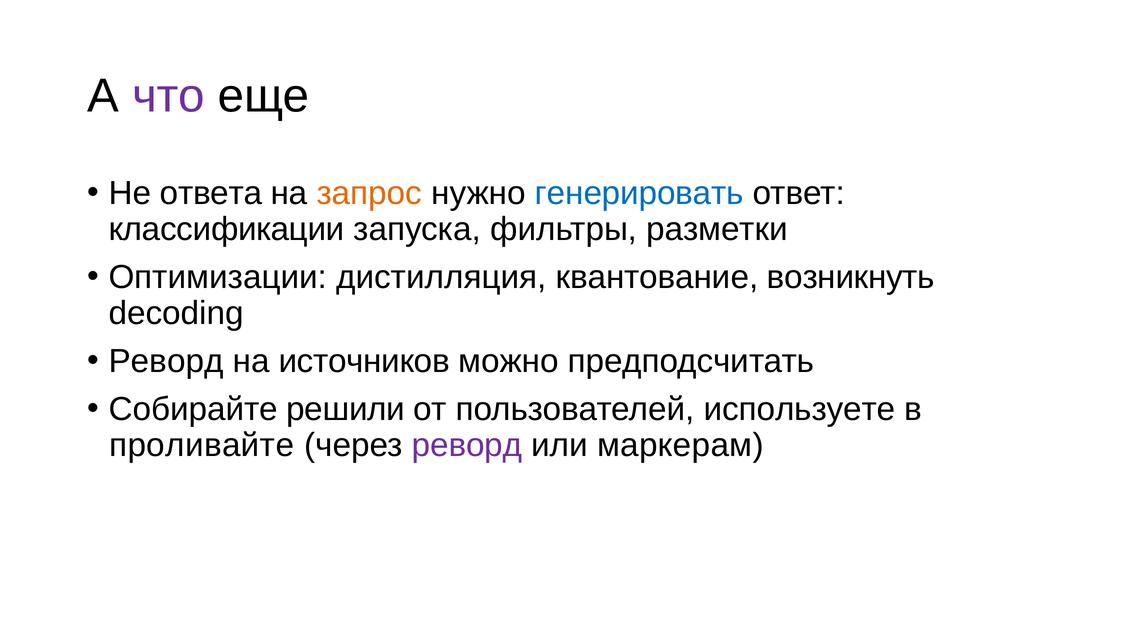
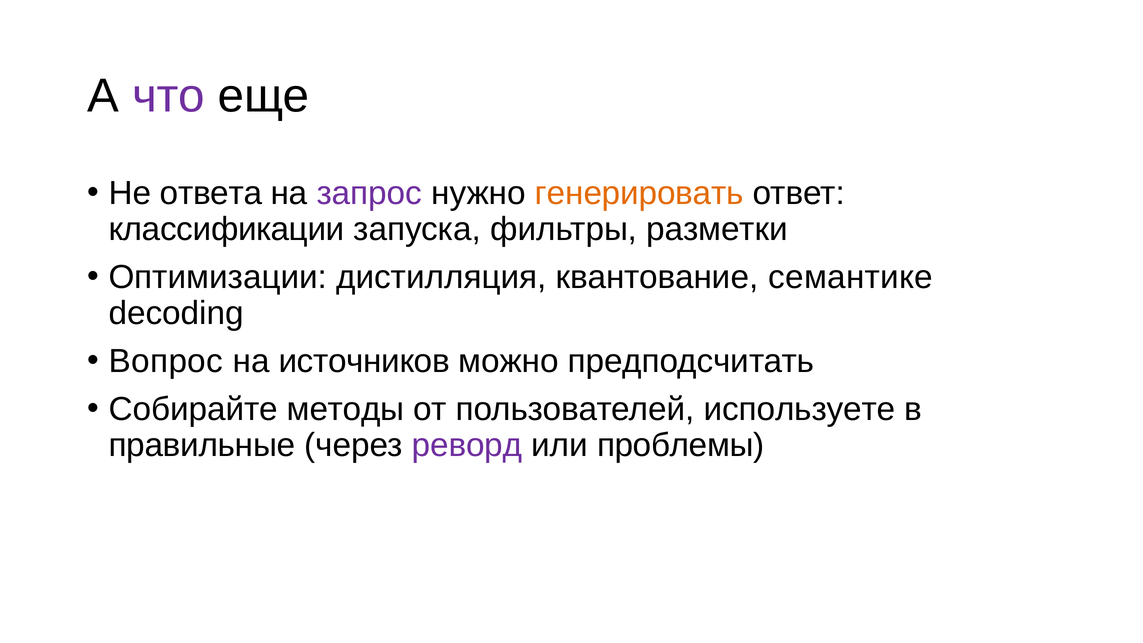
запрос colour: orange -> purple
генерировать colour: blue -> orange
возникнуть: возникнуть -> семантике
Реворд at (166, 361): Реворд -> Вопрос
решили: решили -> методы
проливайте: проливайте -> правильные
маркерам: маркерам -> проблемы
